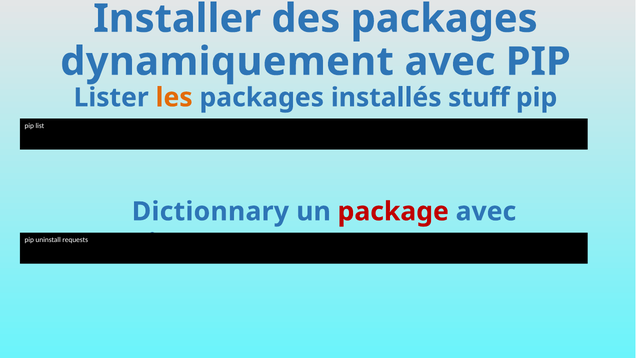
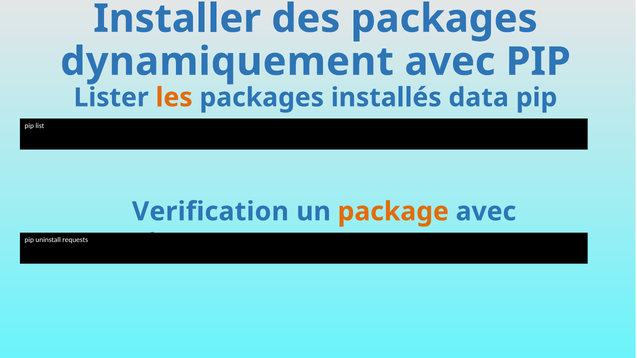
stuff: stuff -> data
Dictionnary: Dictionnary -> Verification
package colour: red -> orange
